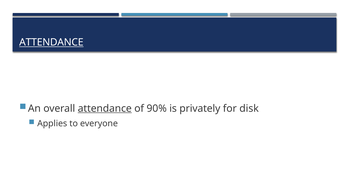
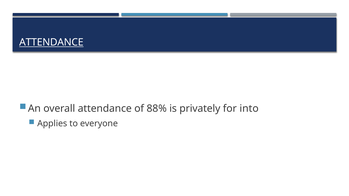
attendance at (105, 109) underline: present -> none
90%: 90% -> 88%
disk: disk -> into
